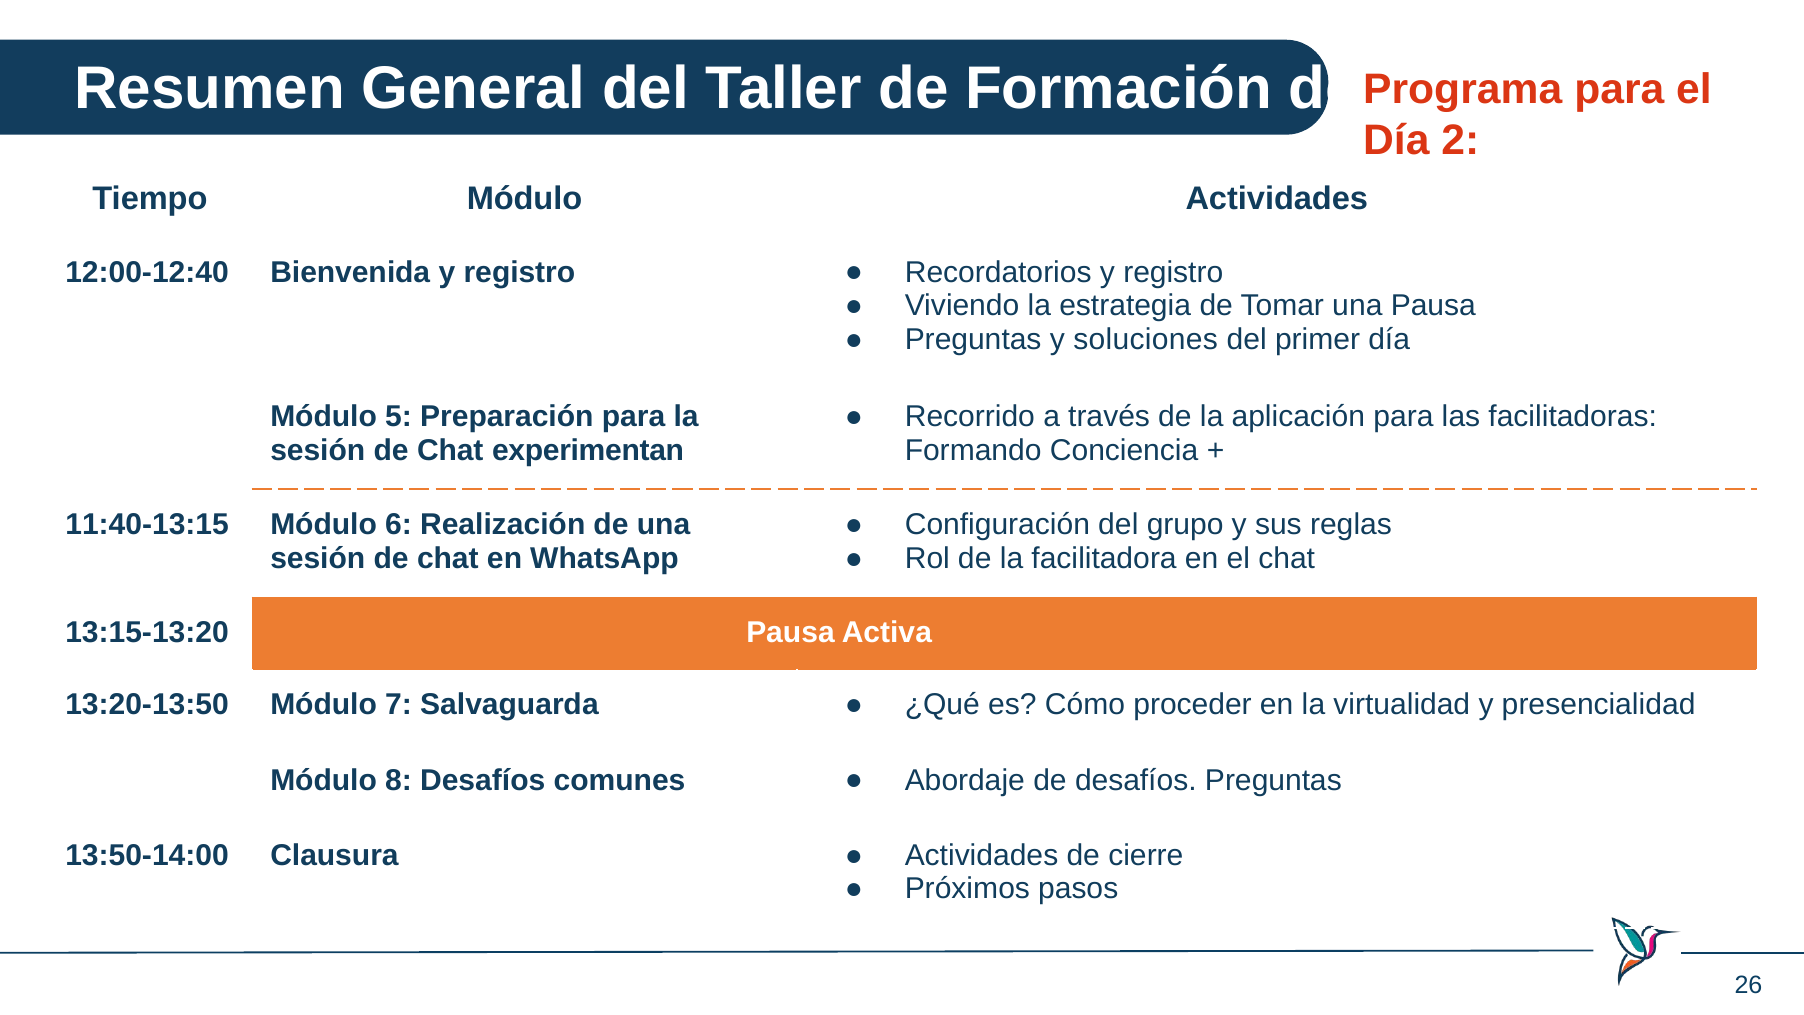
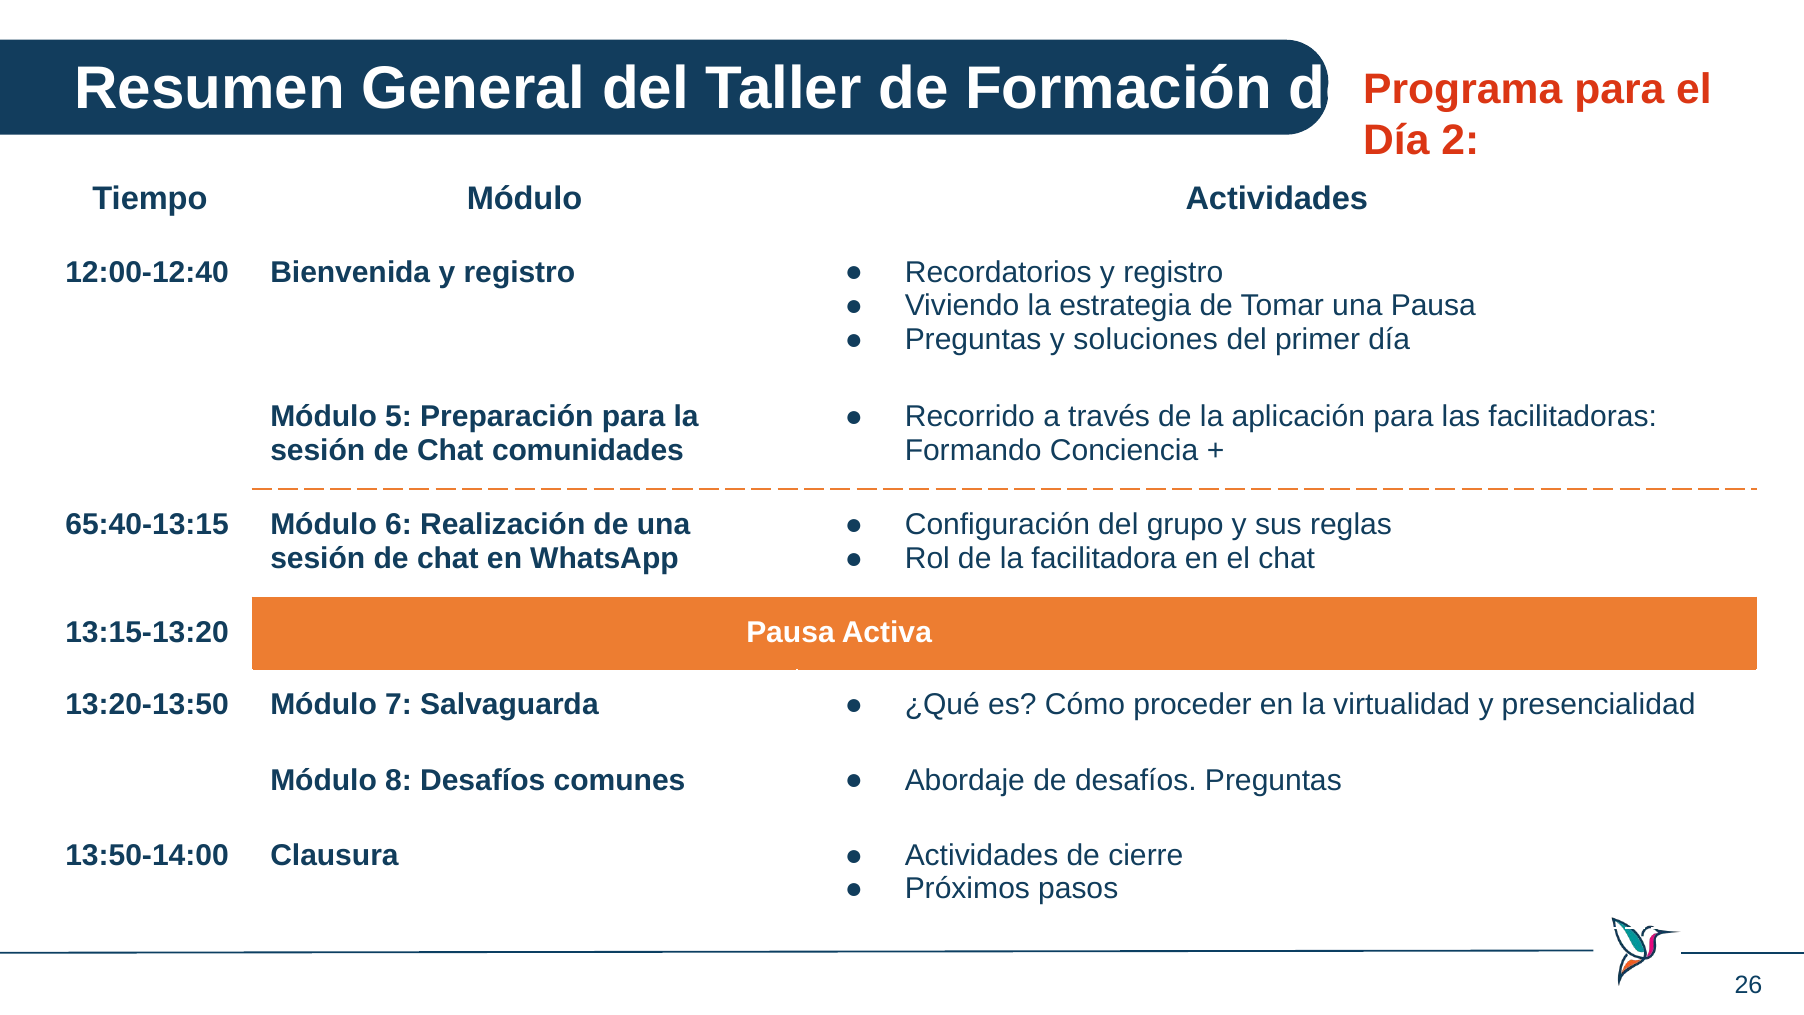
experimentan: experimentan -> comunidades
11:40-13:15: 11:40-13:15 -> 65:40-13:15
